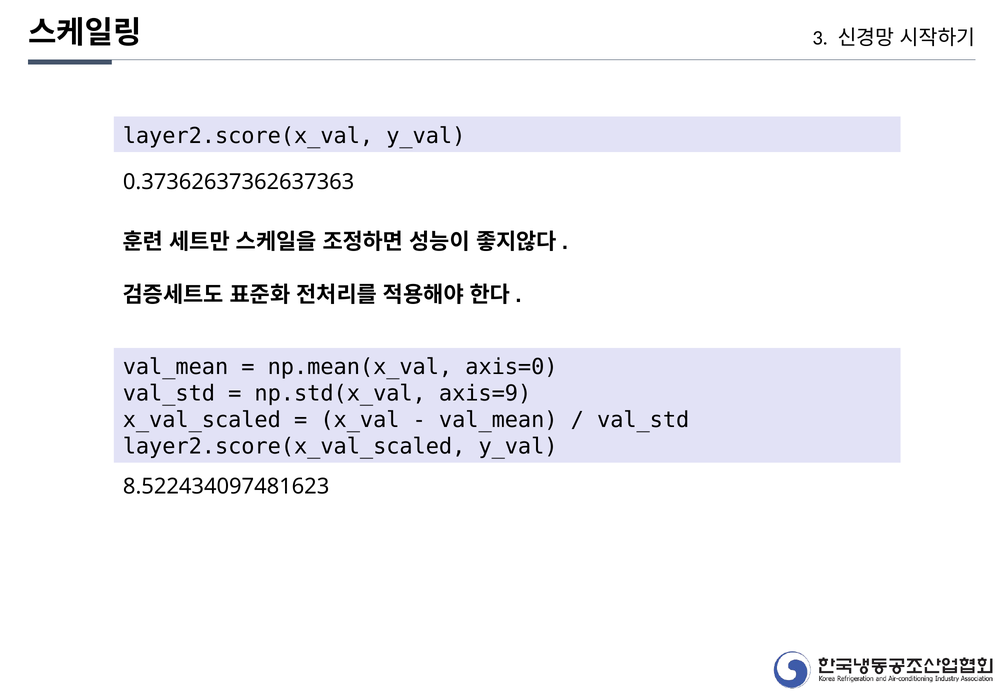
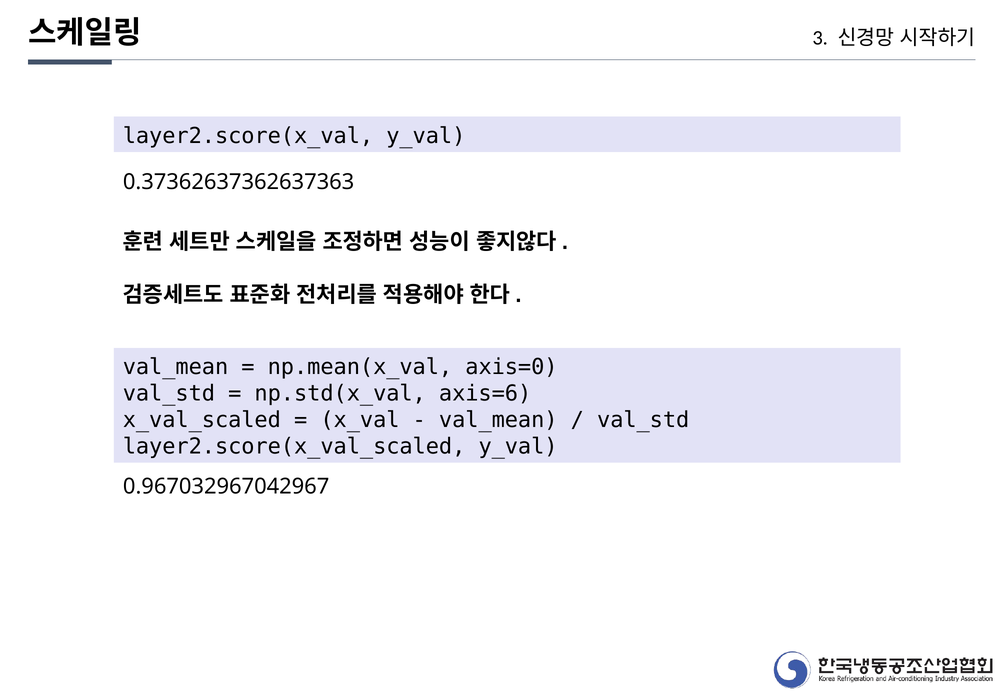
axis=9: axis=9 -> axis=6
8.522434097481623: 8.522434097481623 -> 0.967032967042967
